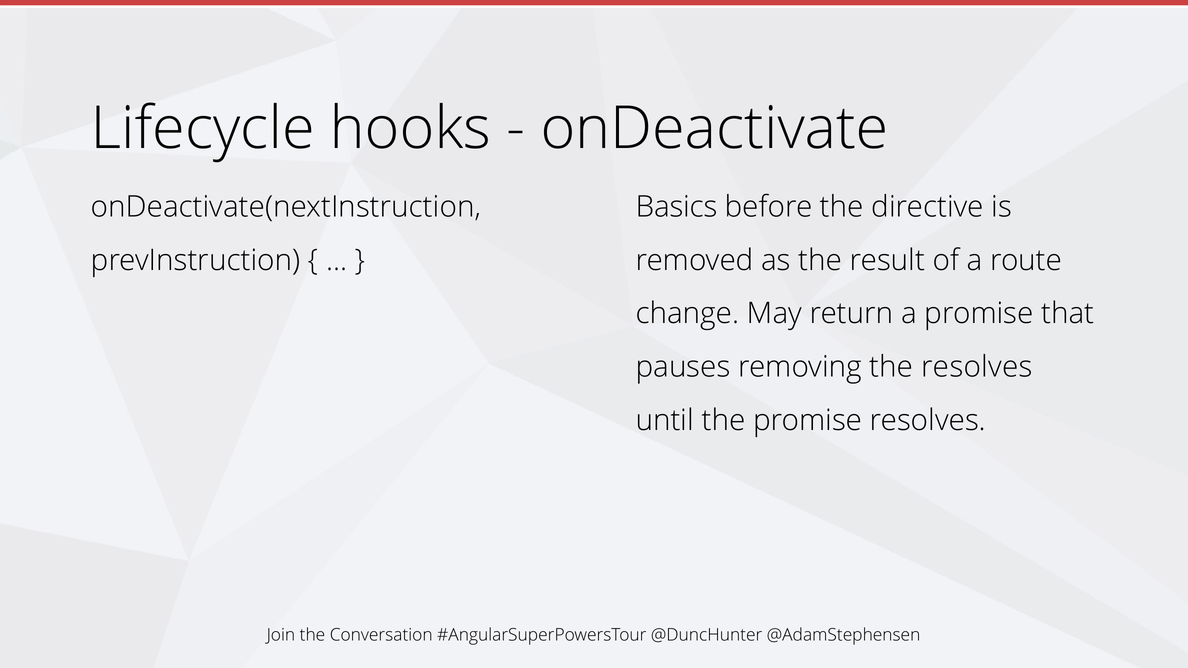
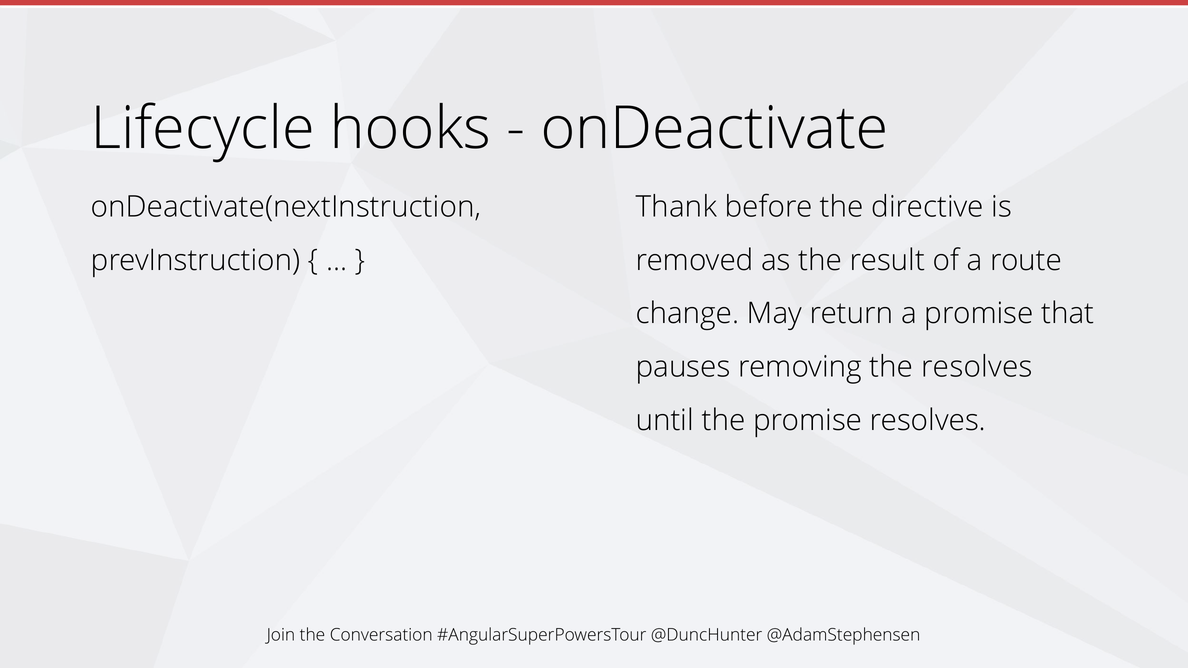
Basics: Basics -> Thank
